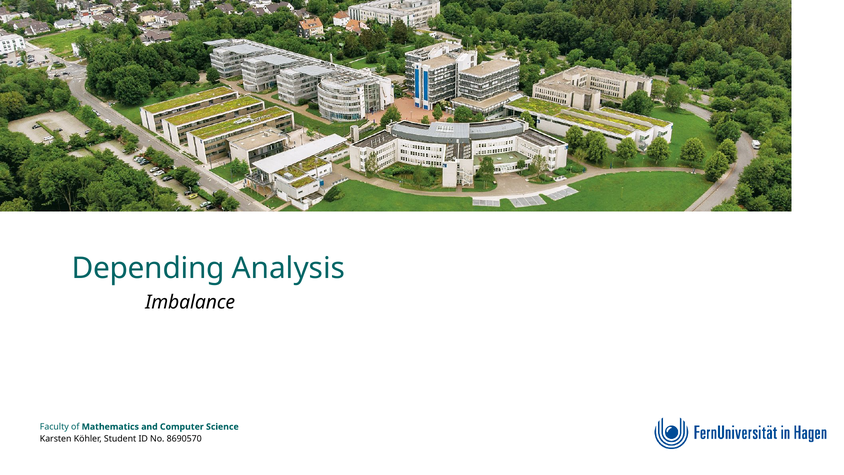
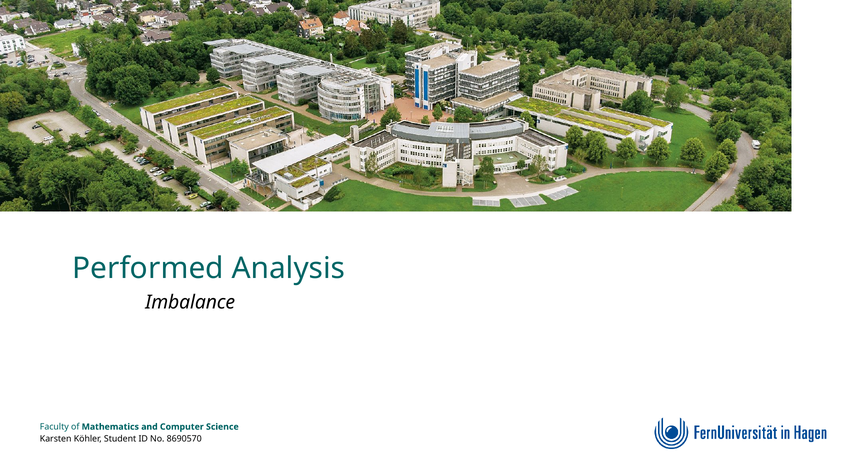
Depending: Depending -> Performed
